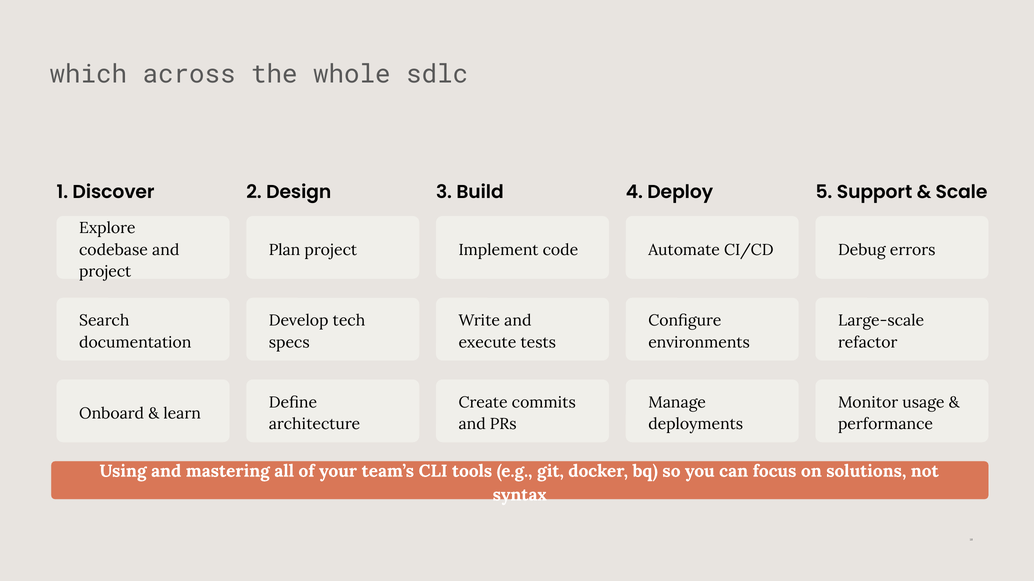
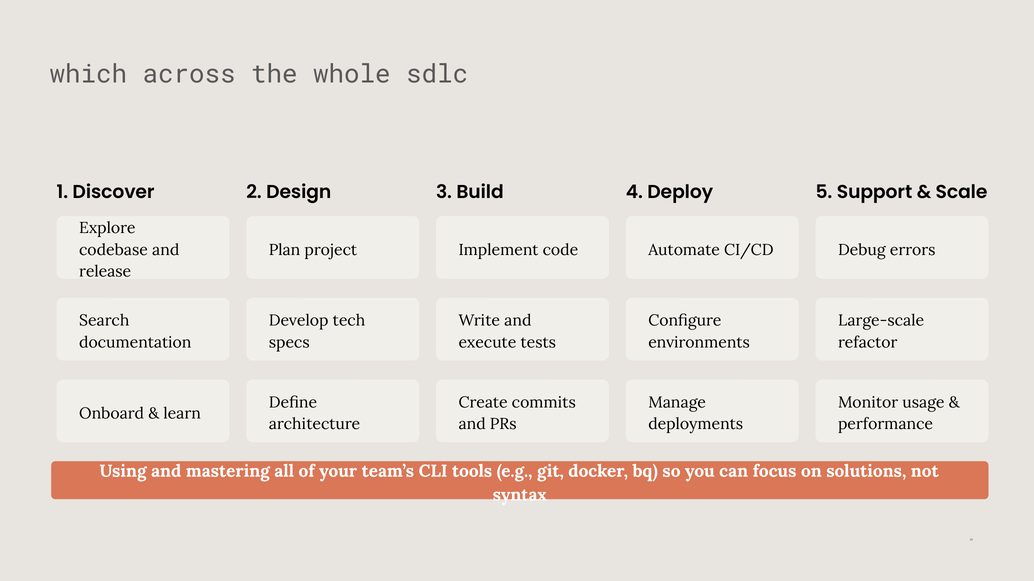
project at (105, 272): project -> release
